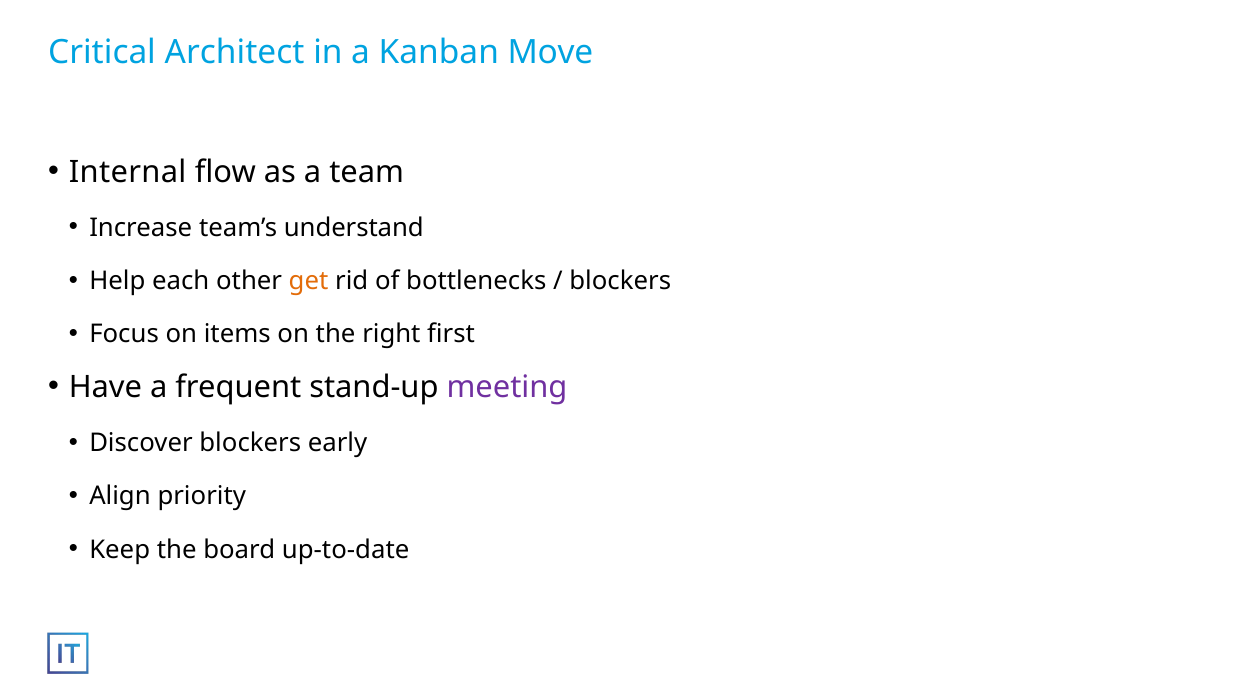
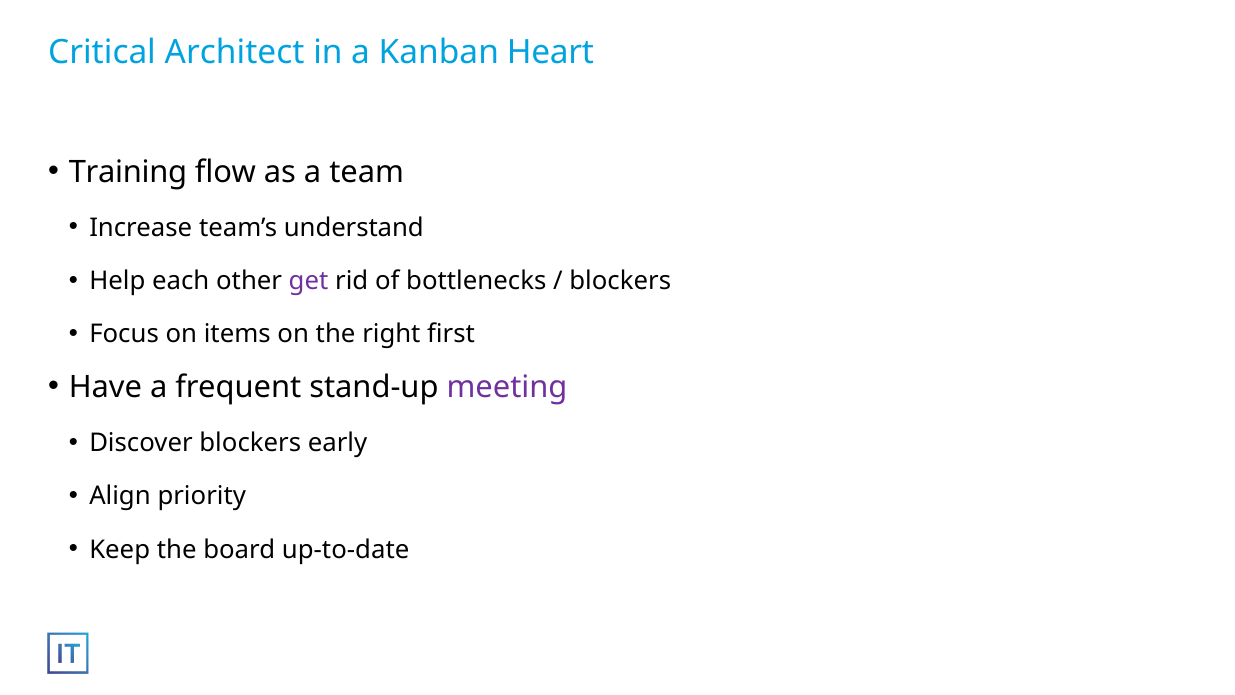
Move: Move -> Heart
Internal: Internal -> Training
get colour: orange -> purple
